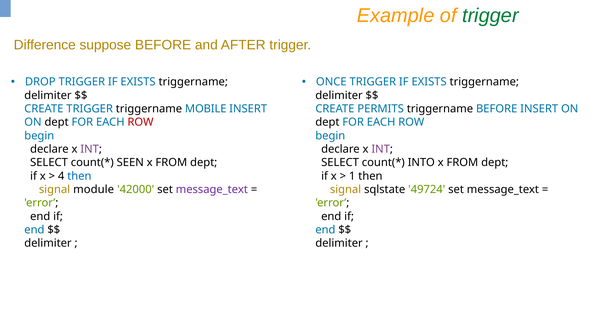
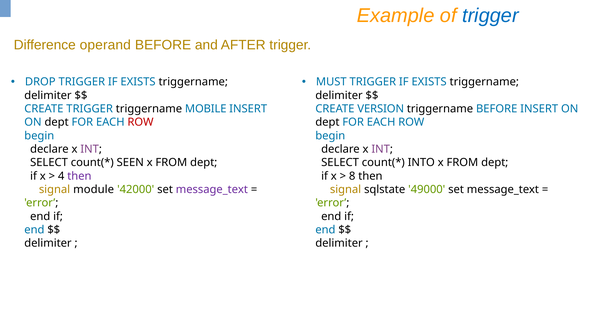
trigger at (490, 16) colour: green -> blue
suppose: suppose -> operand
ONCE: ONCE -> MUST
PERMITS: PERMITS -> VERSION
then at (79, 176) colour: blue -> purple
1: 1 -> 8
49724: 49724 -> 49000
